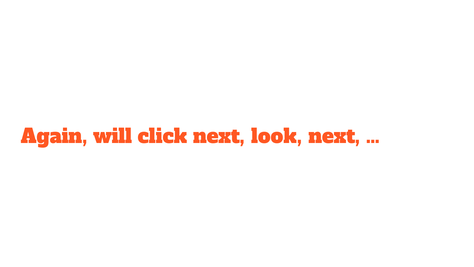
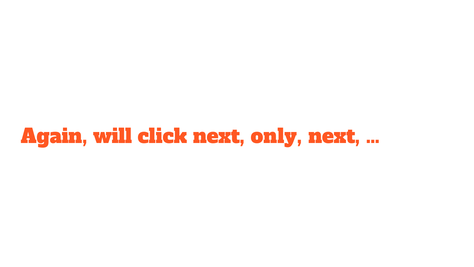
look: look -> only
